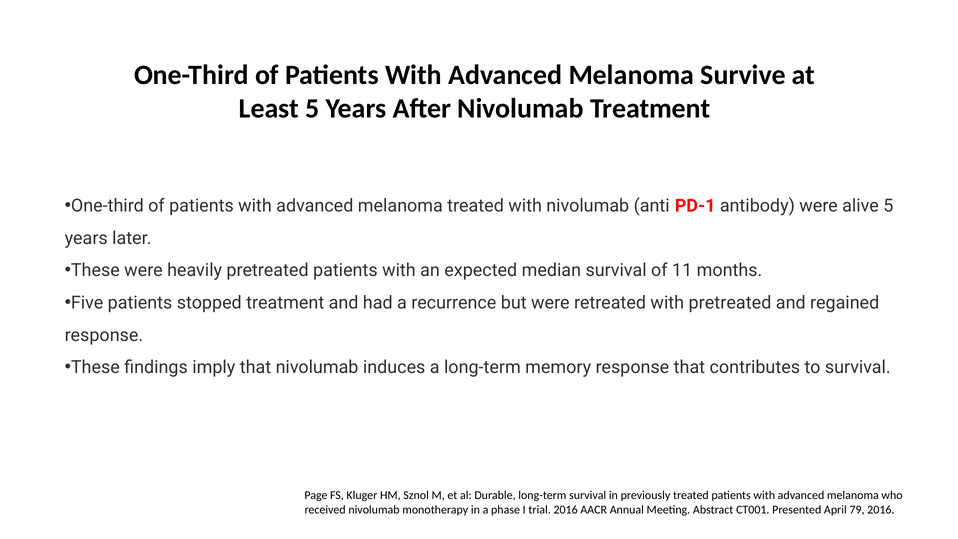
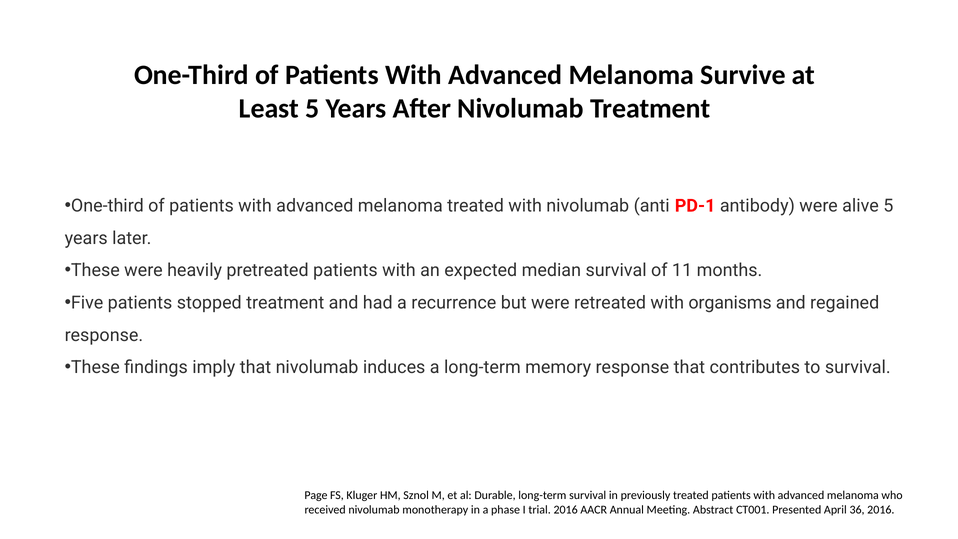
with pretreated: pretreated -> organisms
79: 79 -> 36
